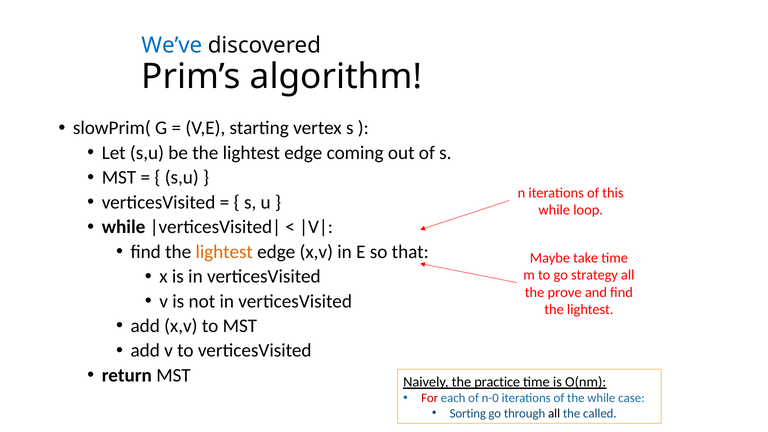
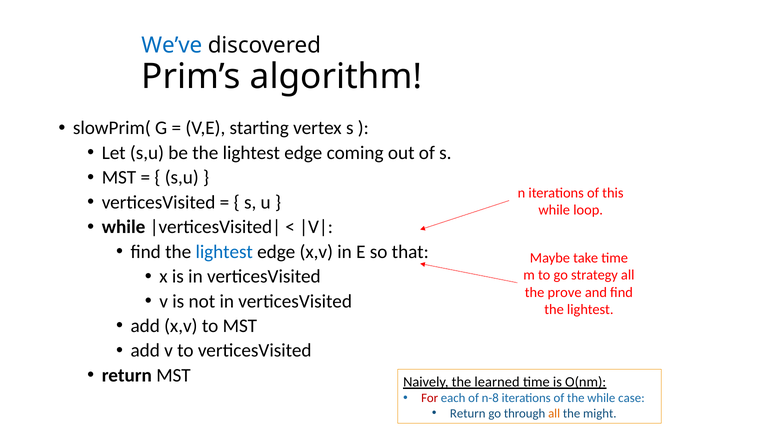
lightest at (224, 252) colour: orange -> blue
practice: practice -> learned
n-0: n-0 -> n-8
Sorting at (468, 413): Sorting -> Return
all at (554, 413) colour: black -> orange
called: called -> might
